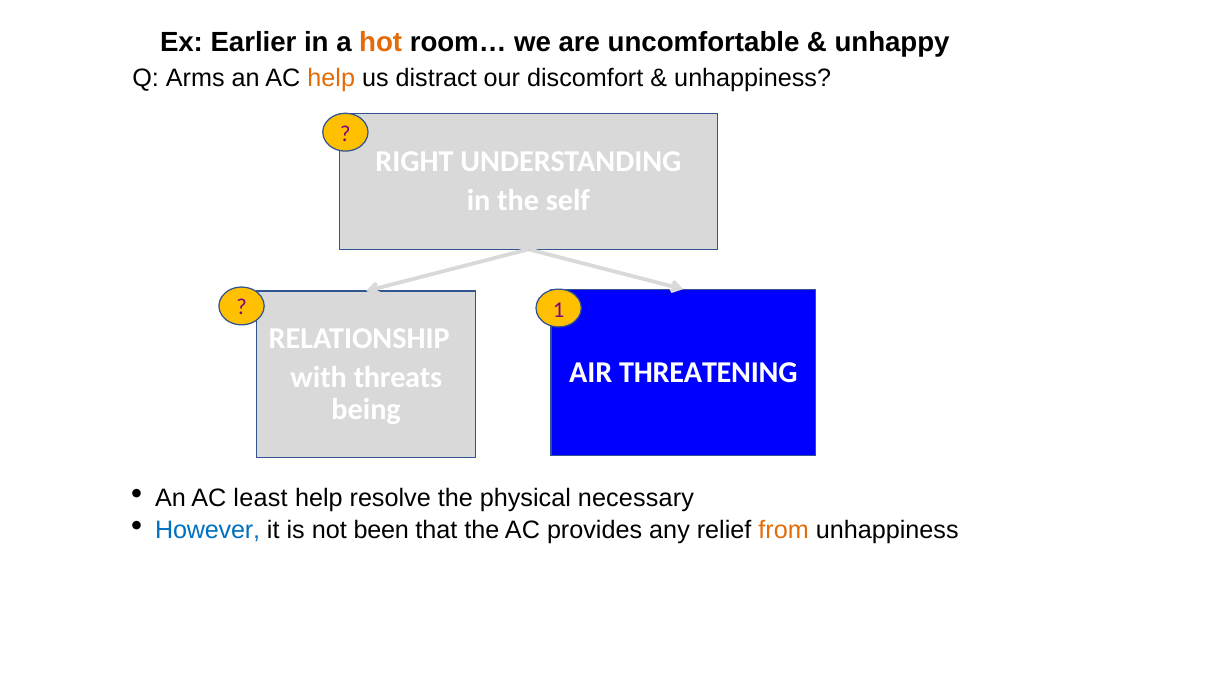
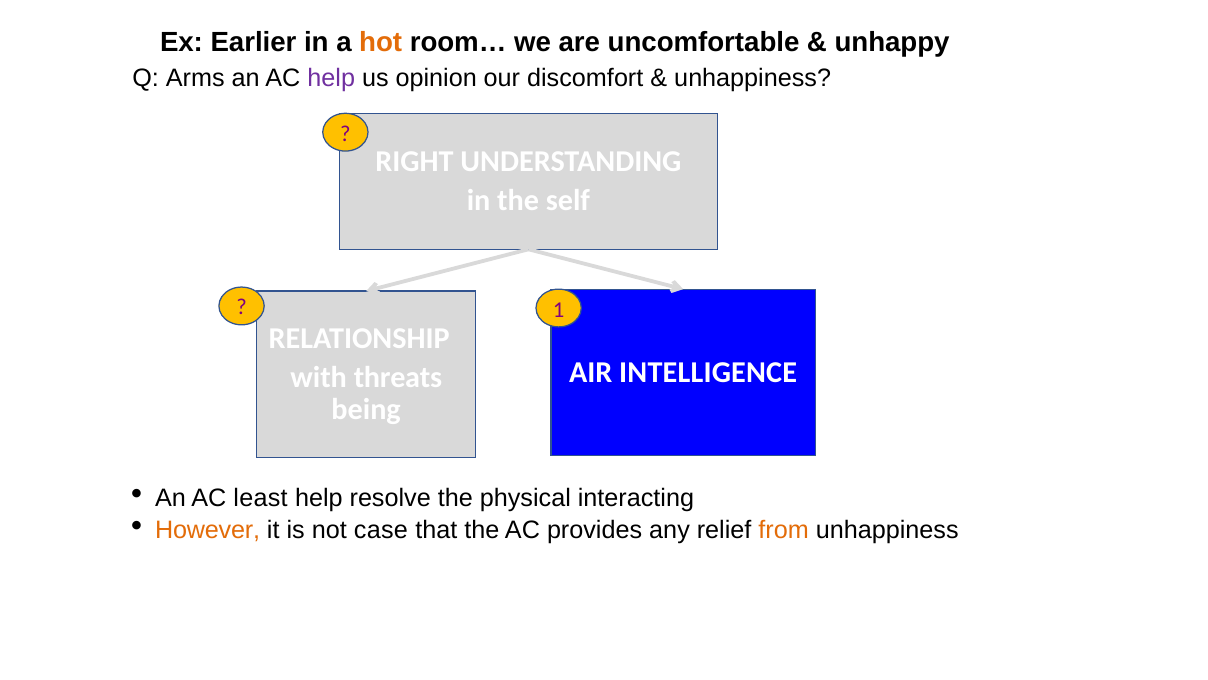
help at (331, 78) colour: orange -> purple
distract: distract -> opinion
THREATENING: THREATENING -> INTELLIGENCE
necessary: necessary -> interacting
However colour: blue -> orange
been: been -> case
